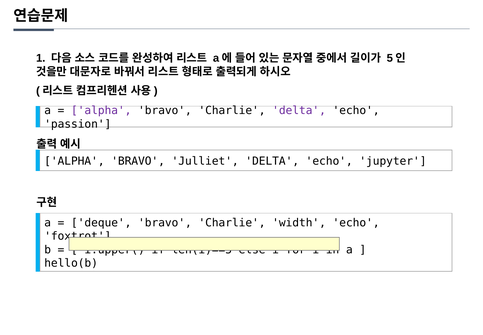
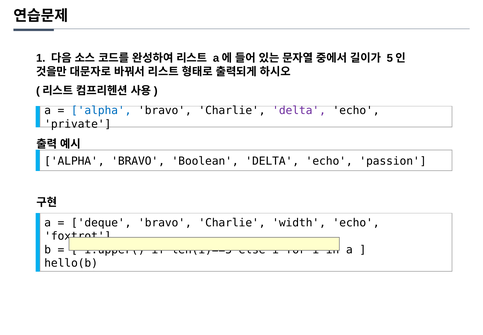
alpha at (101, 110) colour: purple -> blue
passion: passion -> private
Julliet: Julliet -> Boolean
jupyter: jupyter -> passion
